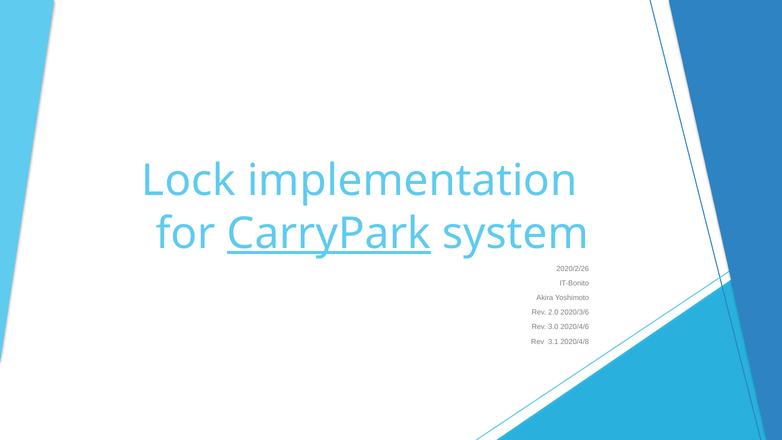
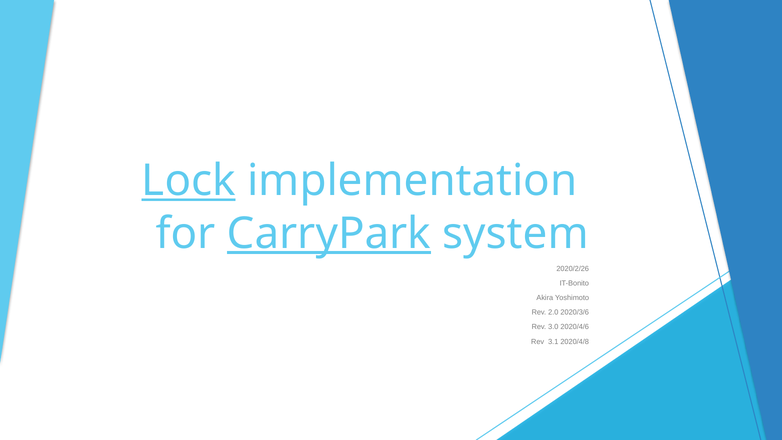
Lock underline: none -> present
